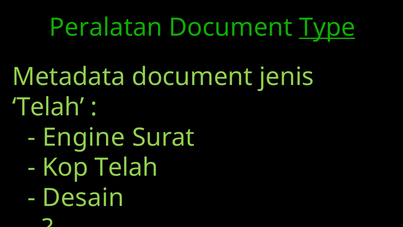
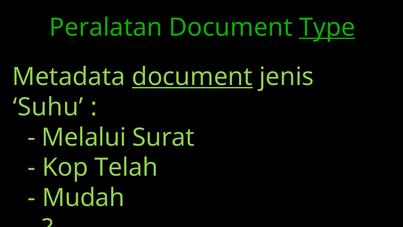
document at (192, 77) underline: none -> present
Telah at (48, 107): Telah -> Suhu
Engine: Engine -> Melalui
Desain: Desain -> Mudah
